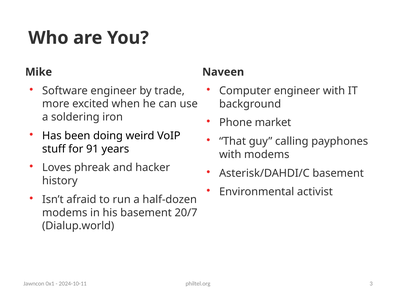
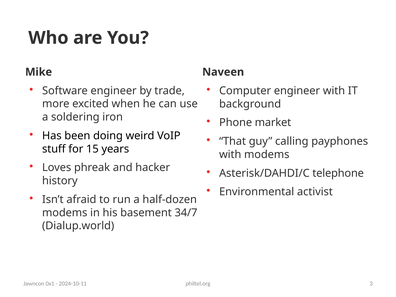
91: 91 -> 15
Asterisk/DAHDI/C basement: basement -> telephone
20/7: 20/7 -> 34/7
